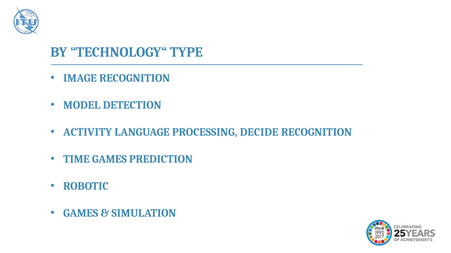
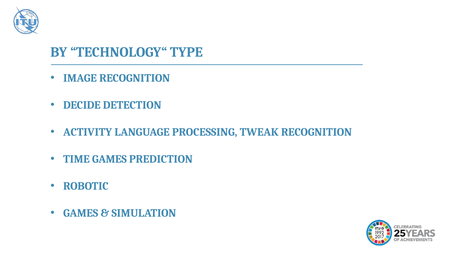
MODEL: MODEL -> DECIDE
DECIDE: DECIDE -> TWEAK
